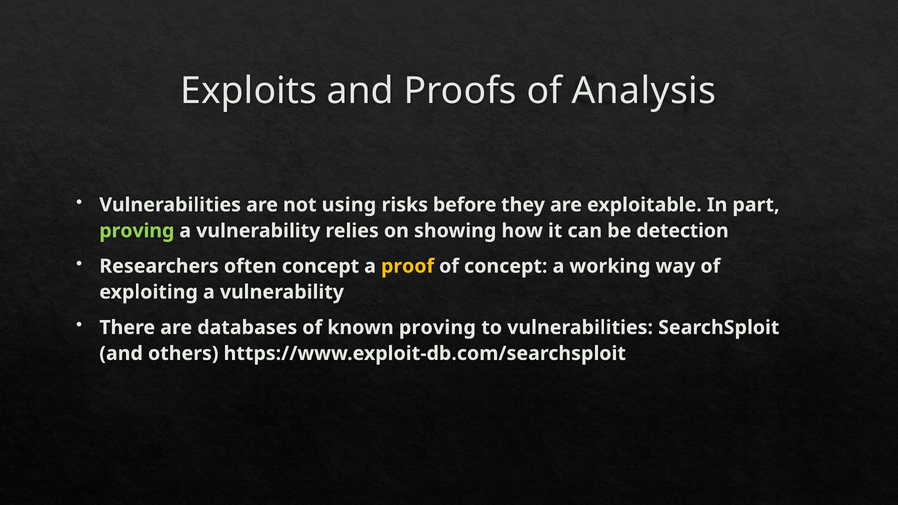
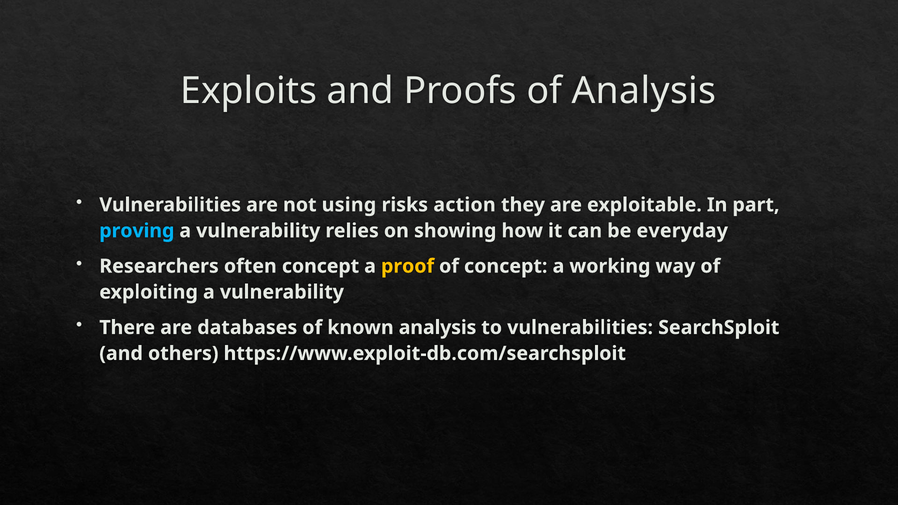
before: before -> action
proving at (137, 231) colour: light green -> light blue
detection: detection -> everyday
known proving: proving -> analysis
